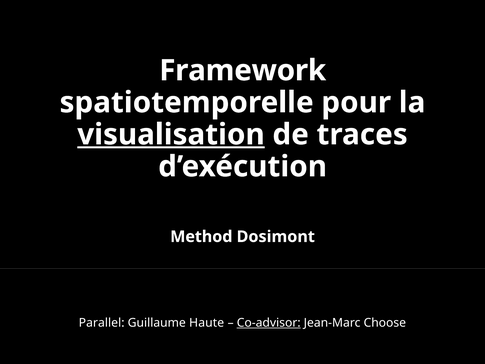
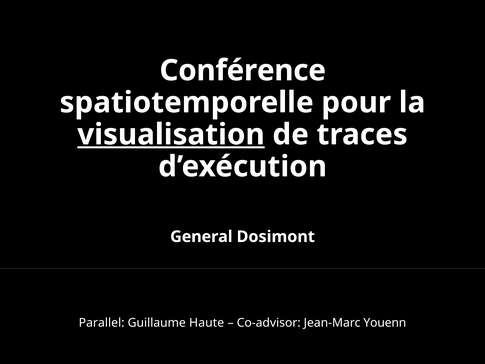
Framework: Framework -> Conférence
Method: Method -> General
Co-advisor underline: present -> none
Choose: Choose -> Youenn
